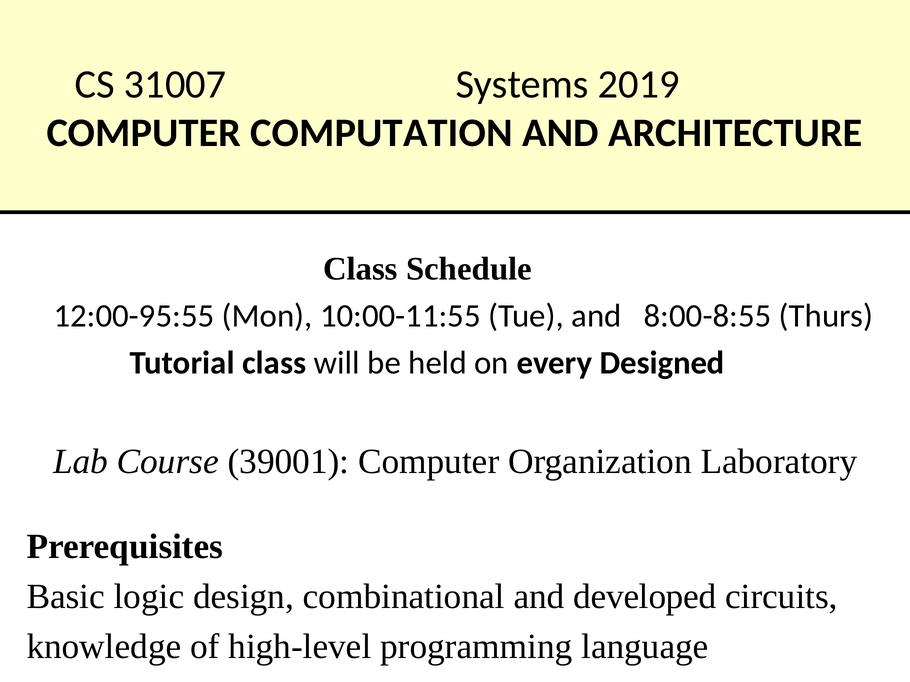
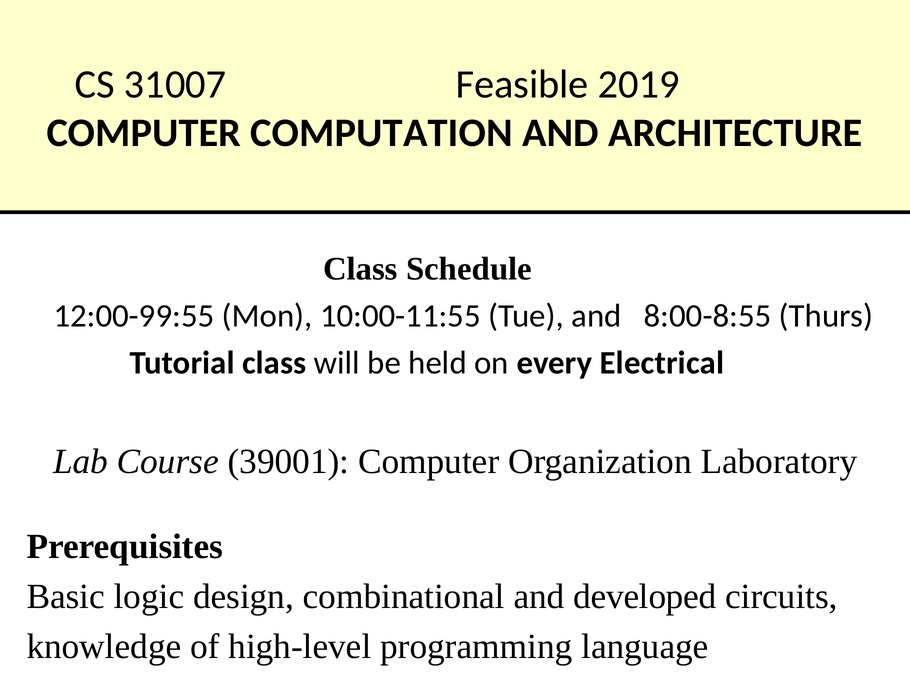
Systems: Systems -> Feasible
12:00-95:55: 12:00-95:55 -> 12:00-99:55
Designed: Designed -> Electrical
